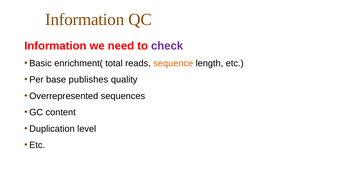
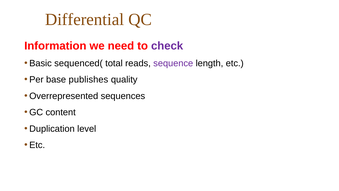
Information at (85, 20): Information -> Differential
enrichment(: enrichment( -> sequenced(
sequence colour: orange -> purple
